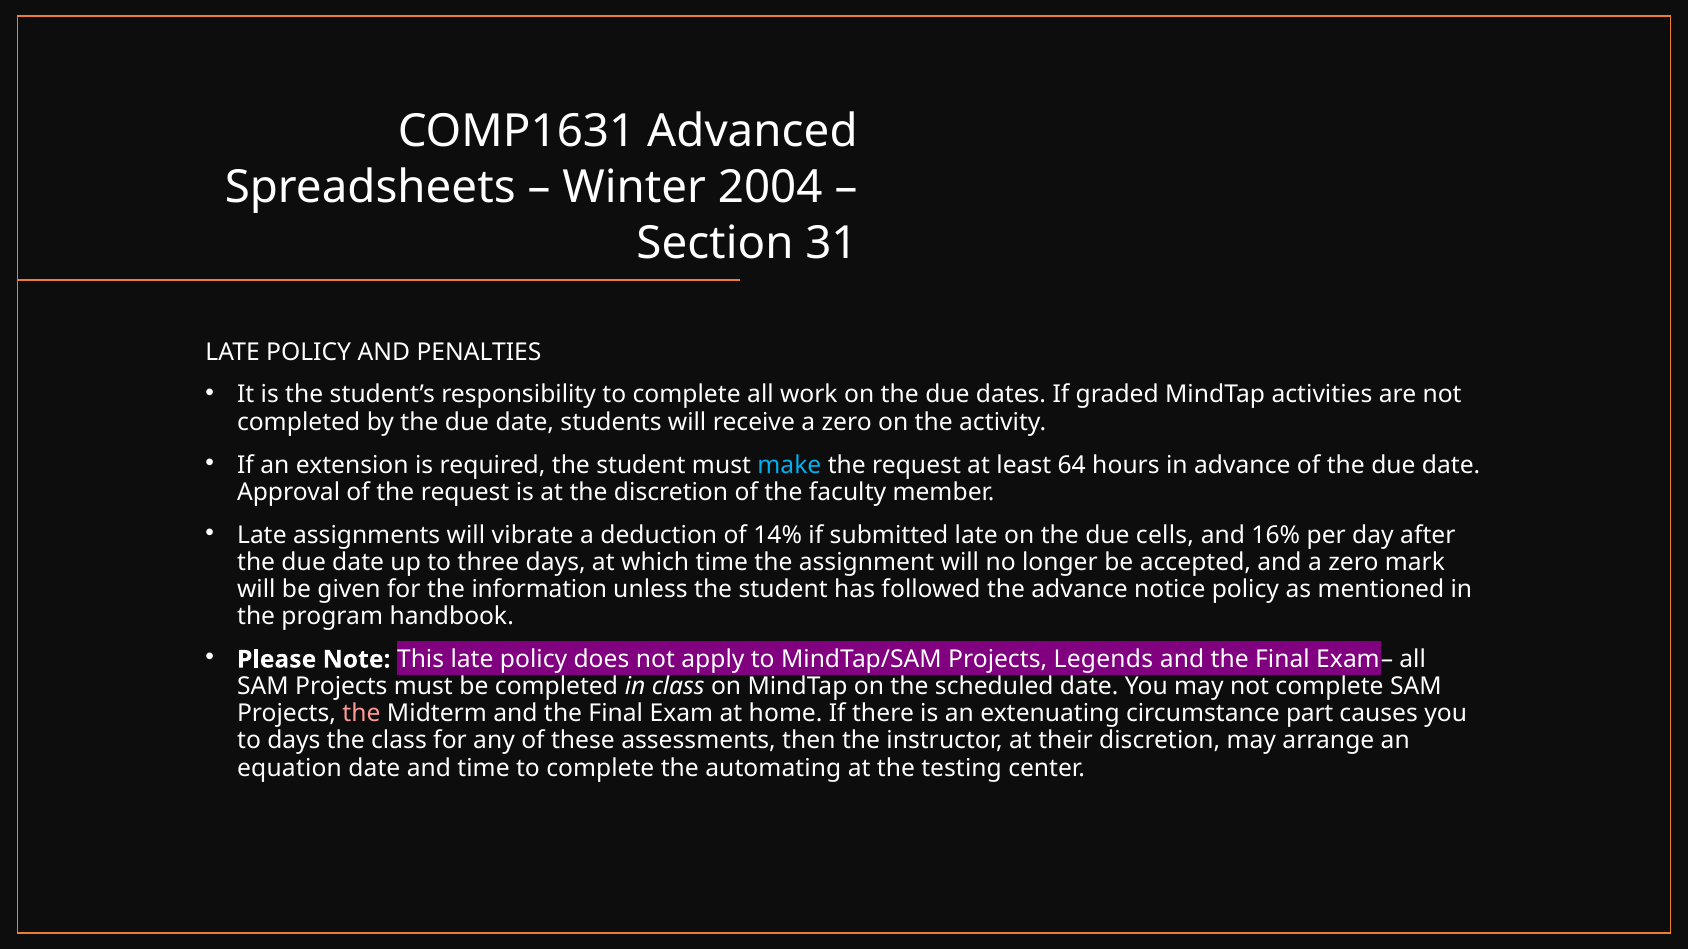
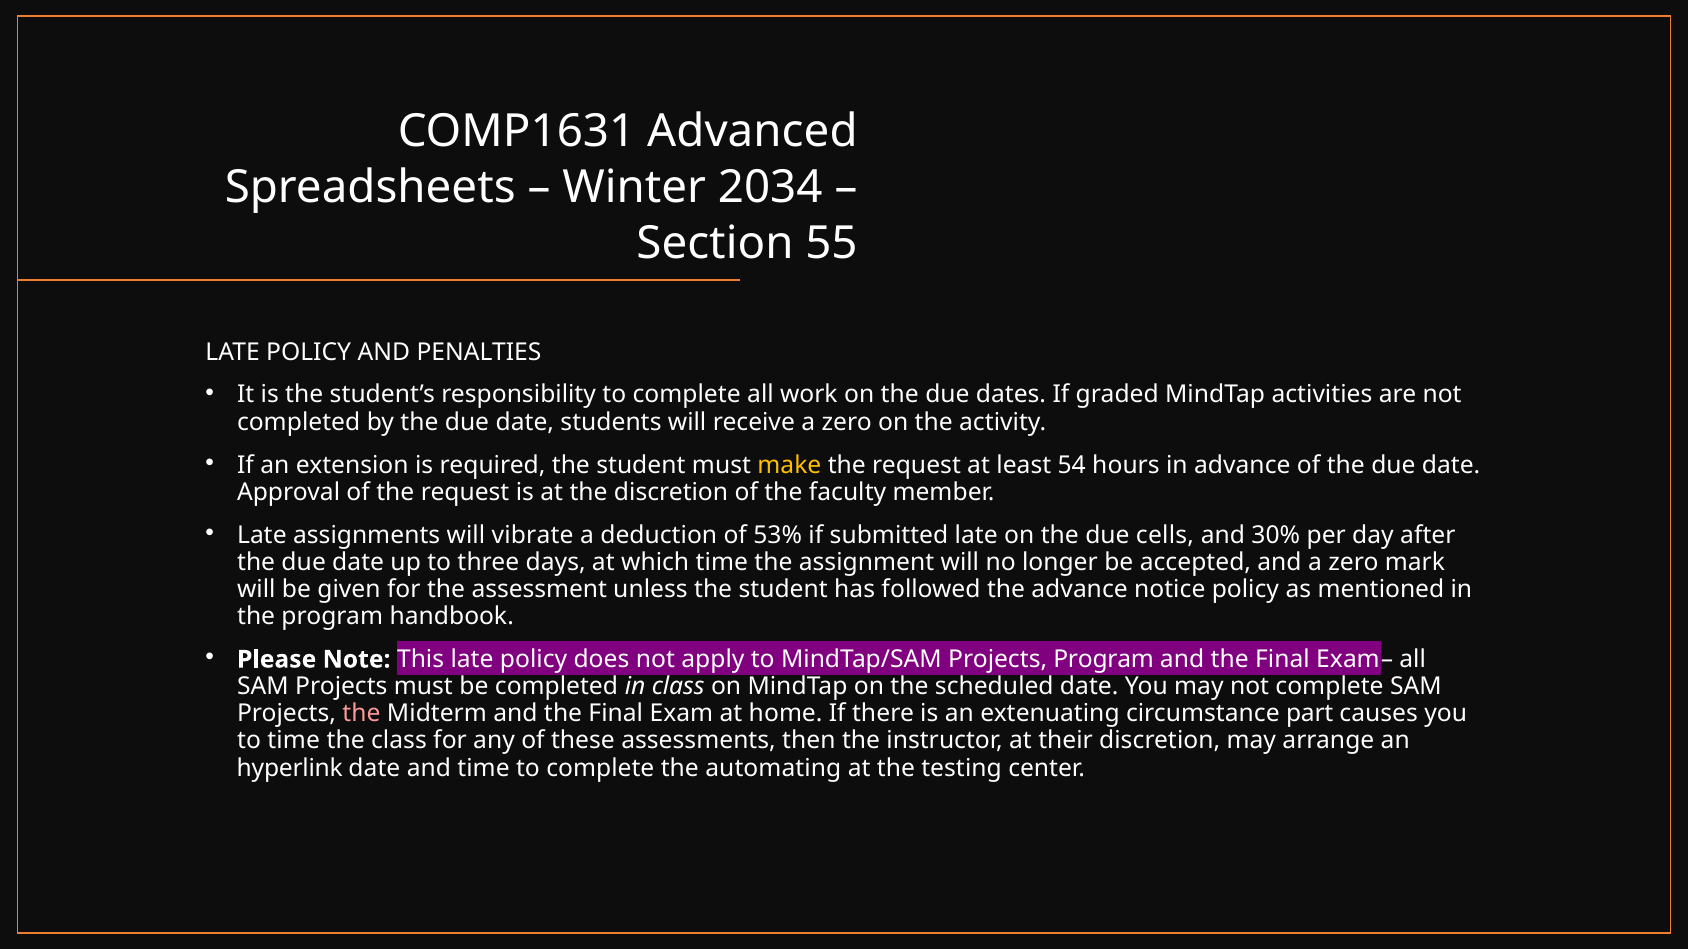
2004: 2004 -> 2034
31: 31 -> 55
make colour: light blue -> yellow
64: 64 -> 54
14%: 14% -> 53%
16%: 16% -> 30%
information: information -> assessment
Projects Legends: Legends -> Program
to days: days -> time
equation: equation -> hyperlink
